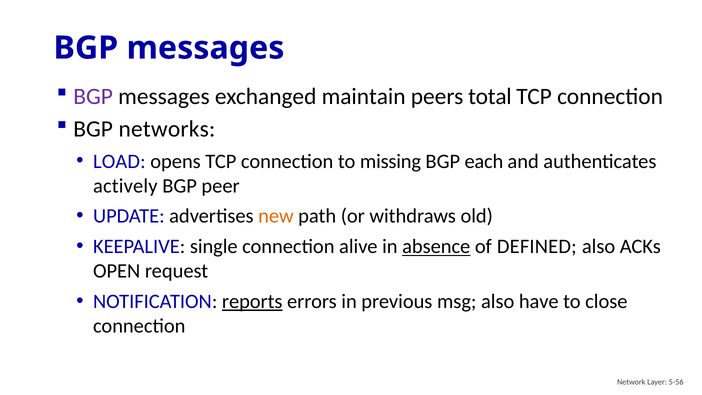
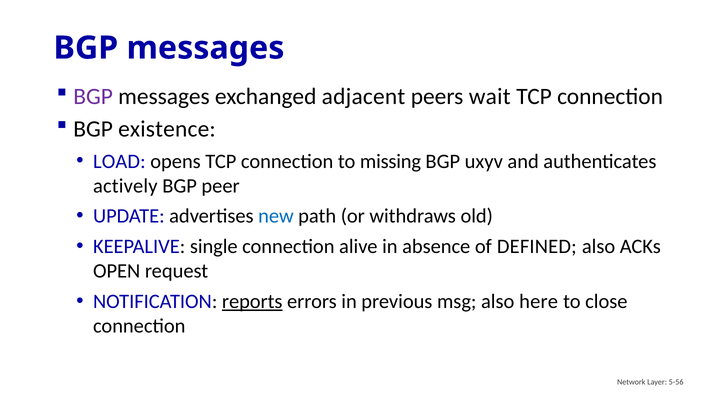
maintain: maintain -> adjacent
total: total -> wait
networks: networks -> existence
each: each -> uxyv
new colour: orange -> blue
absence underline: present -> none
have: have -> here
